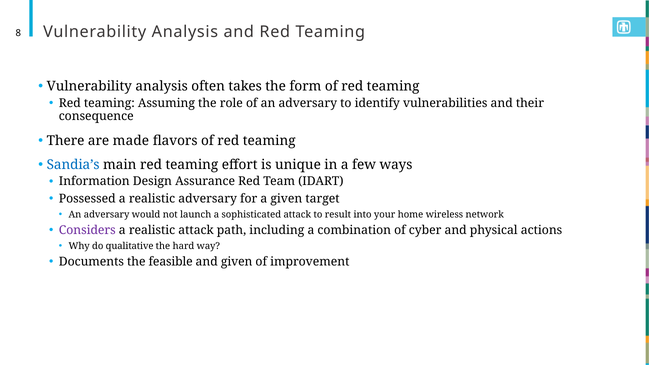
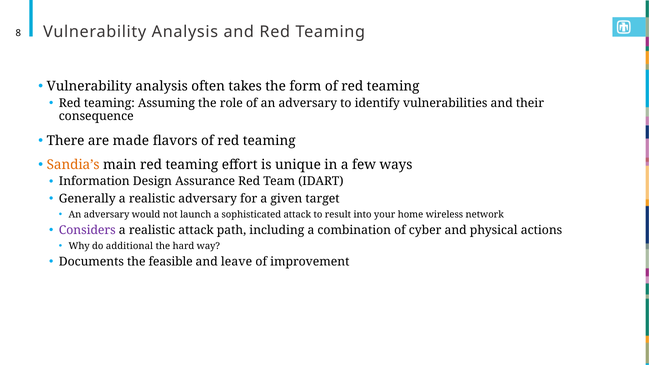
Sandia’s colour: blue -> orange
Possessed: Possessed -> Generally
qualitative: qualitative -> additional
and given: given -> leave
